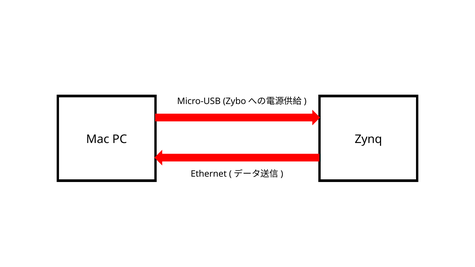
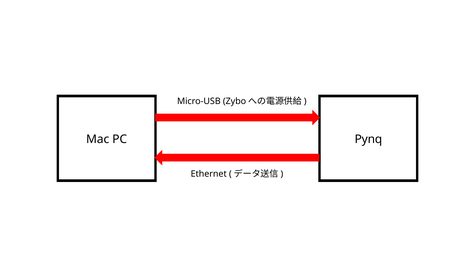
Zynq: Zynq -> Pynq
